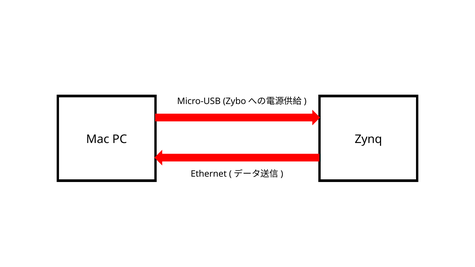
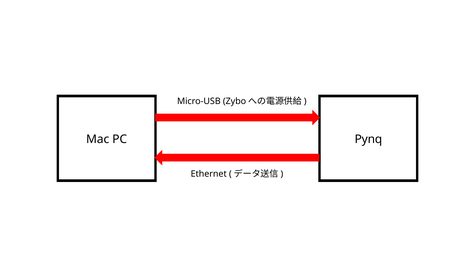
Zynq: Zynq -> Pynq
